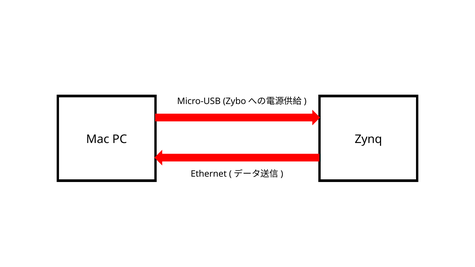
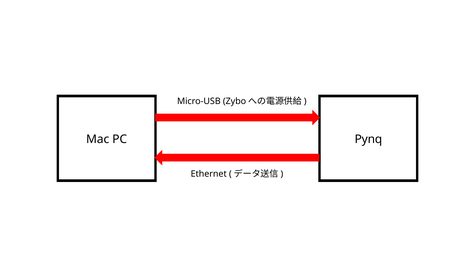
Zynq: Zynq -> Pynq
